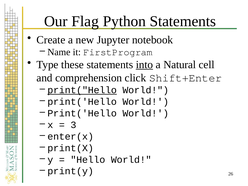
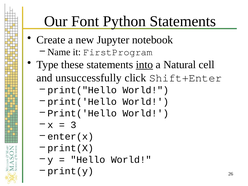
Flag: Flag -> Font
comprehension: comprehension -> unsuccessfully
print("Hello underline: present -> none
